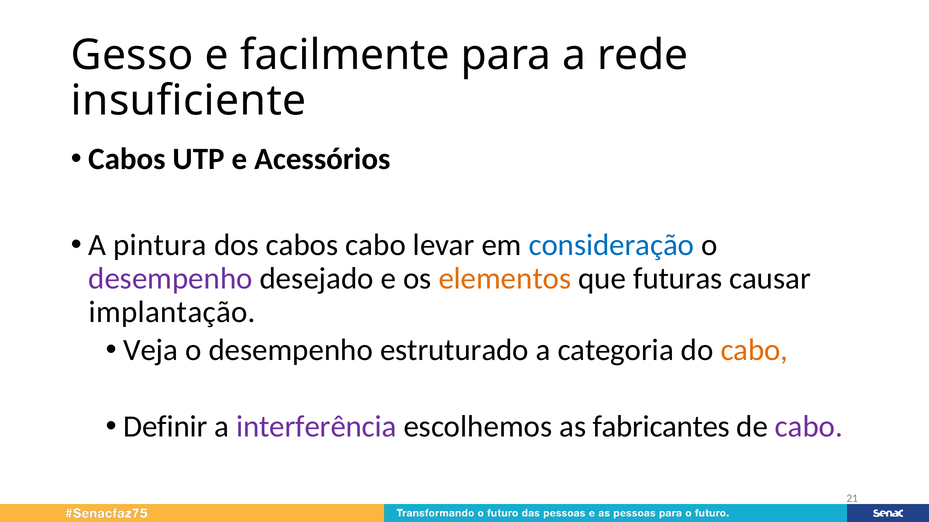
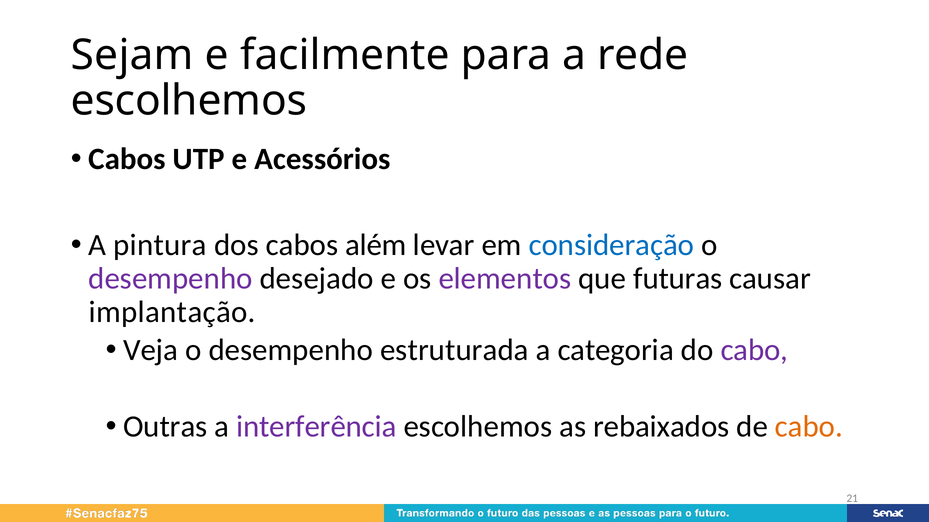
Gesso: Gesso -> Sejam
insuficiente at (189, 101): insuficiente -> escolhemos
cabos cabo: cabo -> além
elementos colour: orange -> purple
estruturado: estruturado -> estruturada
cabo at (754, 351) colour: orange -> purple
Definir: Definir -> Outras
fabricantes: fabricantes -> rebaixados
cabo at (809, 427) colour: purple -> orange
